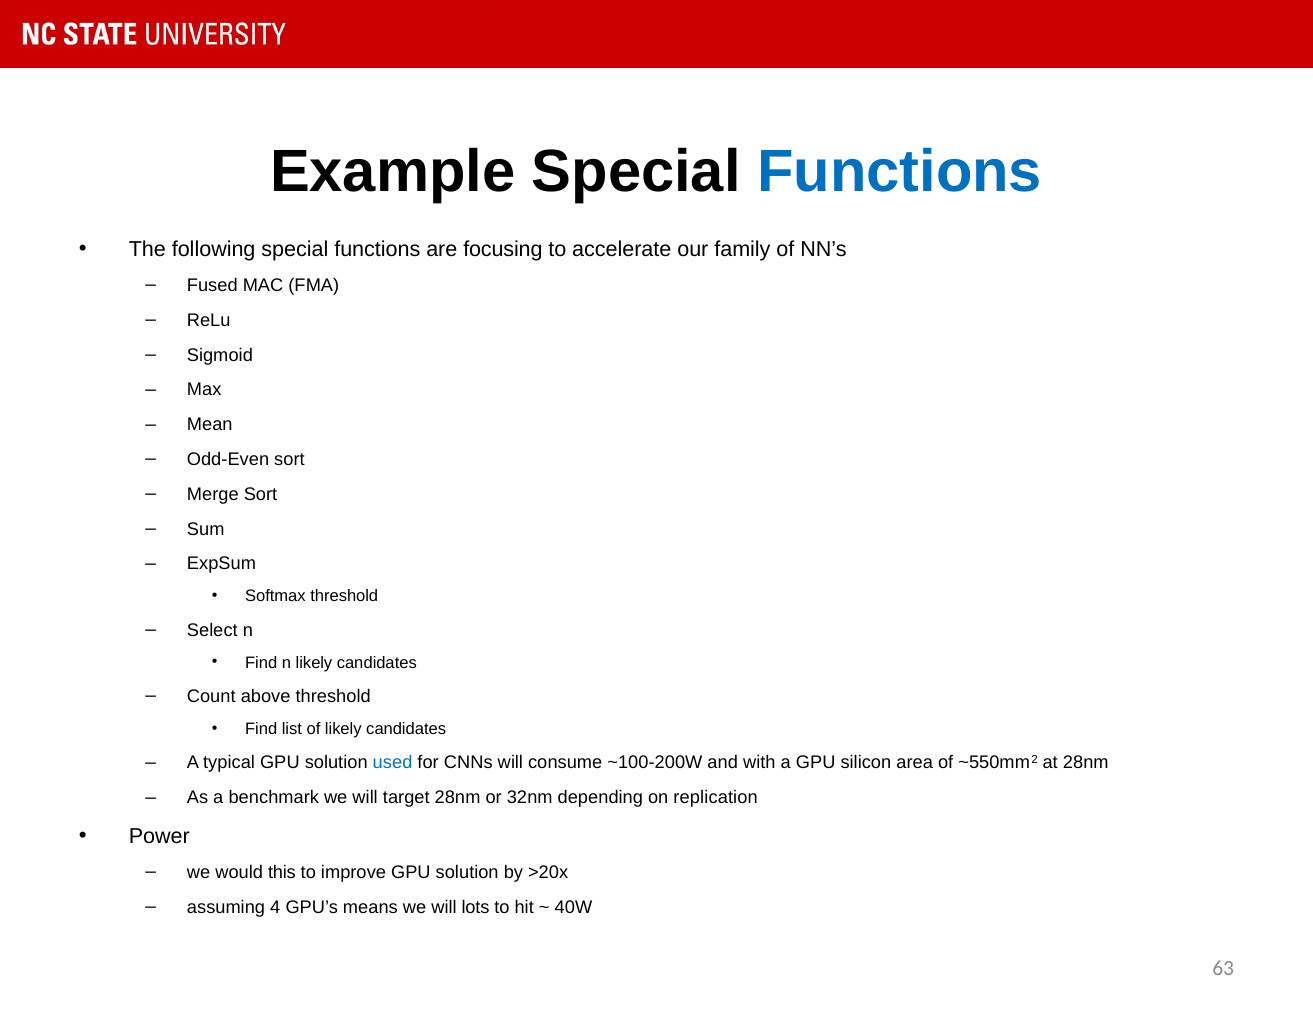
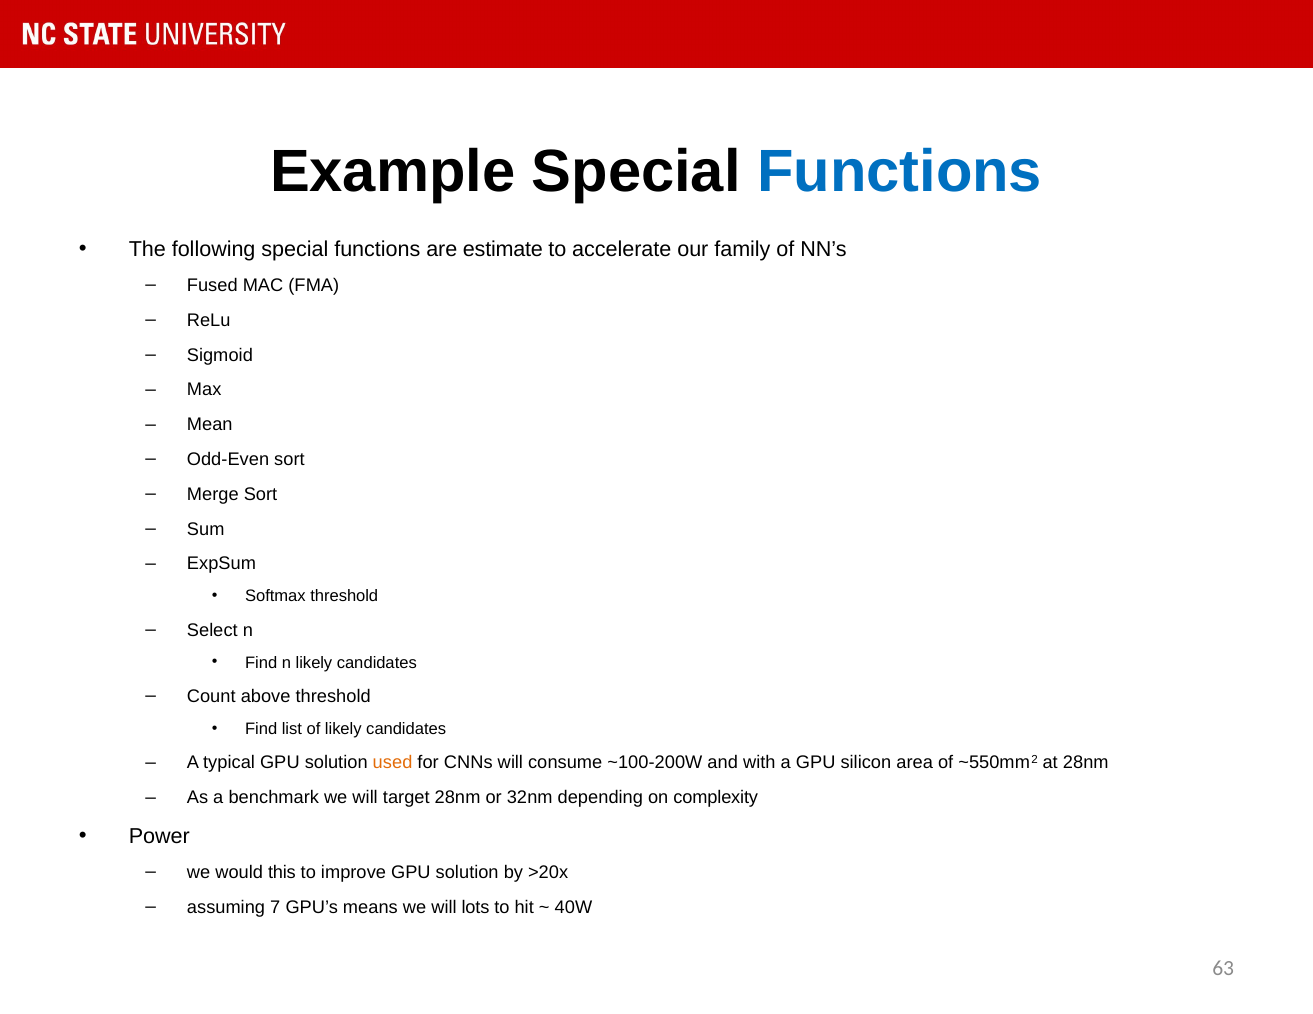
focusing: focusing -> estimate
used colour: blue -> orange
replication: replication -> complexity
4: 4 -> 7
